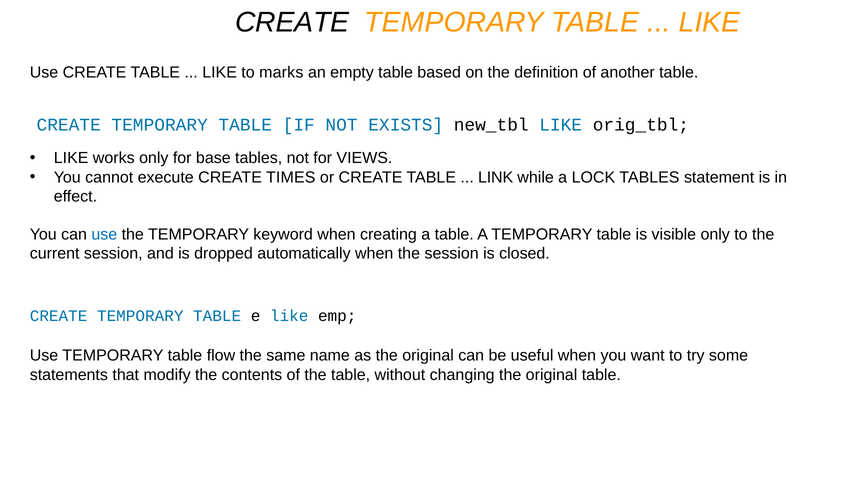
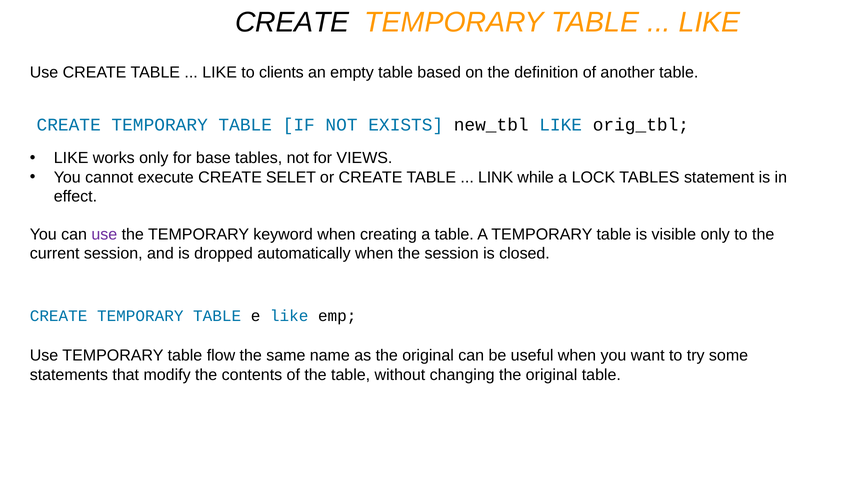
marks: marks -> clients
TIMES: TIMES -> SELET
use at (104, 234) colour: blue -> purple
